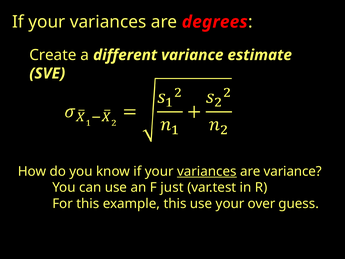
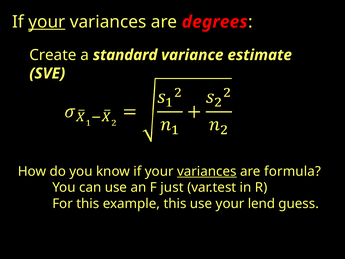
your at (47, 22) underline: none -> present
different: different -> standard
are variance: variance -> formula
over: over -> lend
